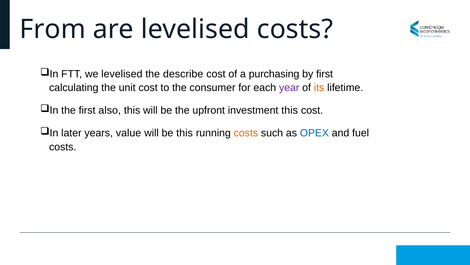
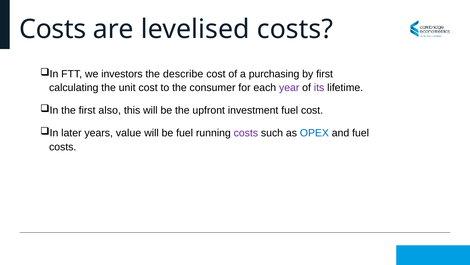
From at (53, 29): From -> Costs
we levelised: levelised -> investors
its colour: orange -> purple
investment this: this -> fuel
be this: this -> fuel
costs at (246, 133) colour: orange -> purple
